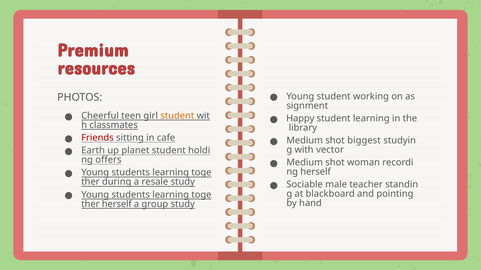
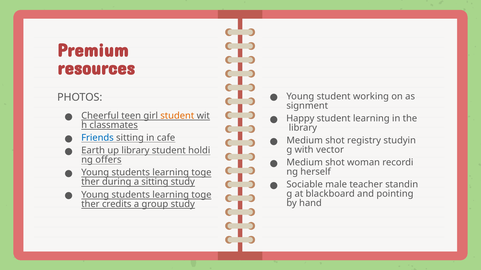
Friends colour: red -> blue
biggest: biggest -> registry
up planet: planet -> library
a resale: resale -> sitting
herself at (117, 204): herself -> credits
